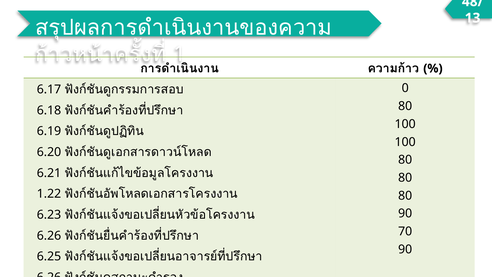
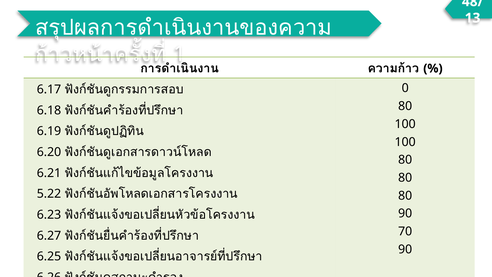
1.22: 1.22 -> 5.22
6.26 at (49, 235): 6.26 -> 6.27
